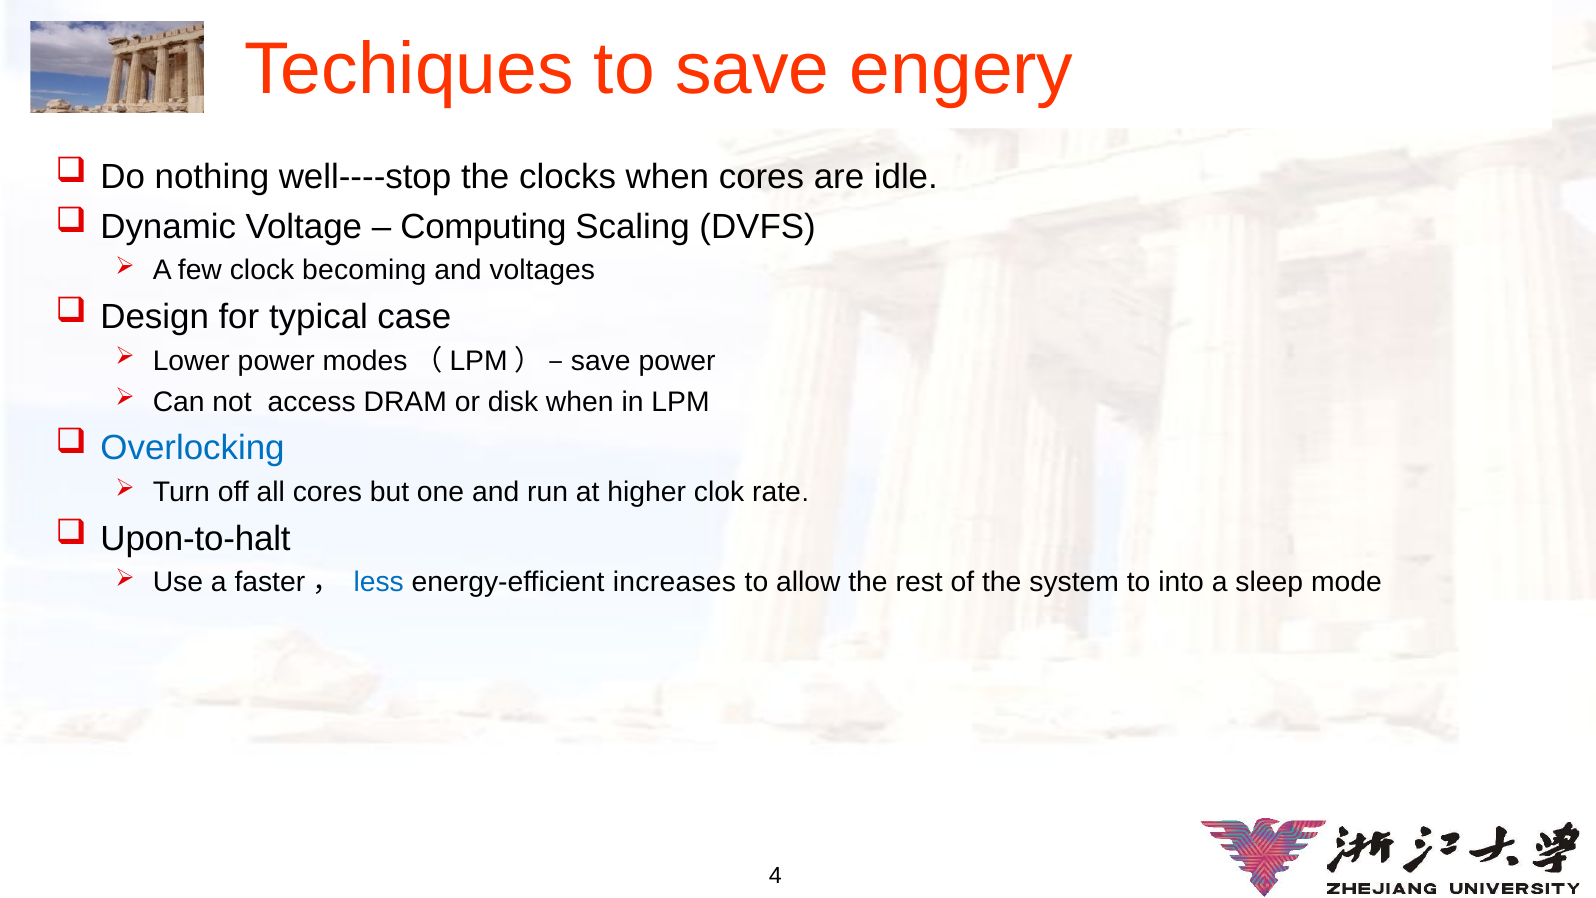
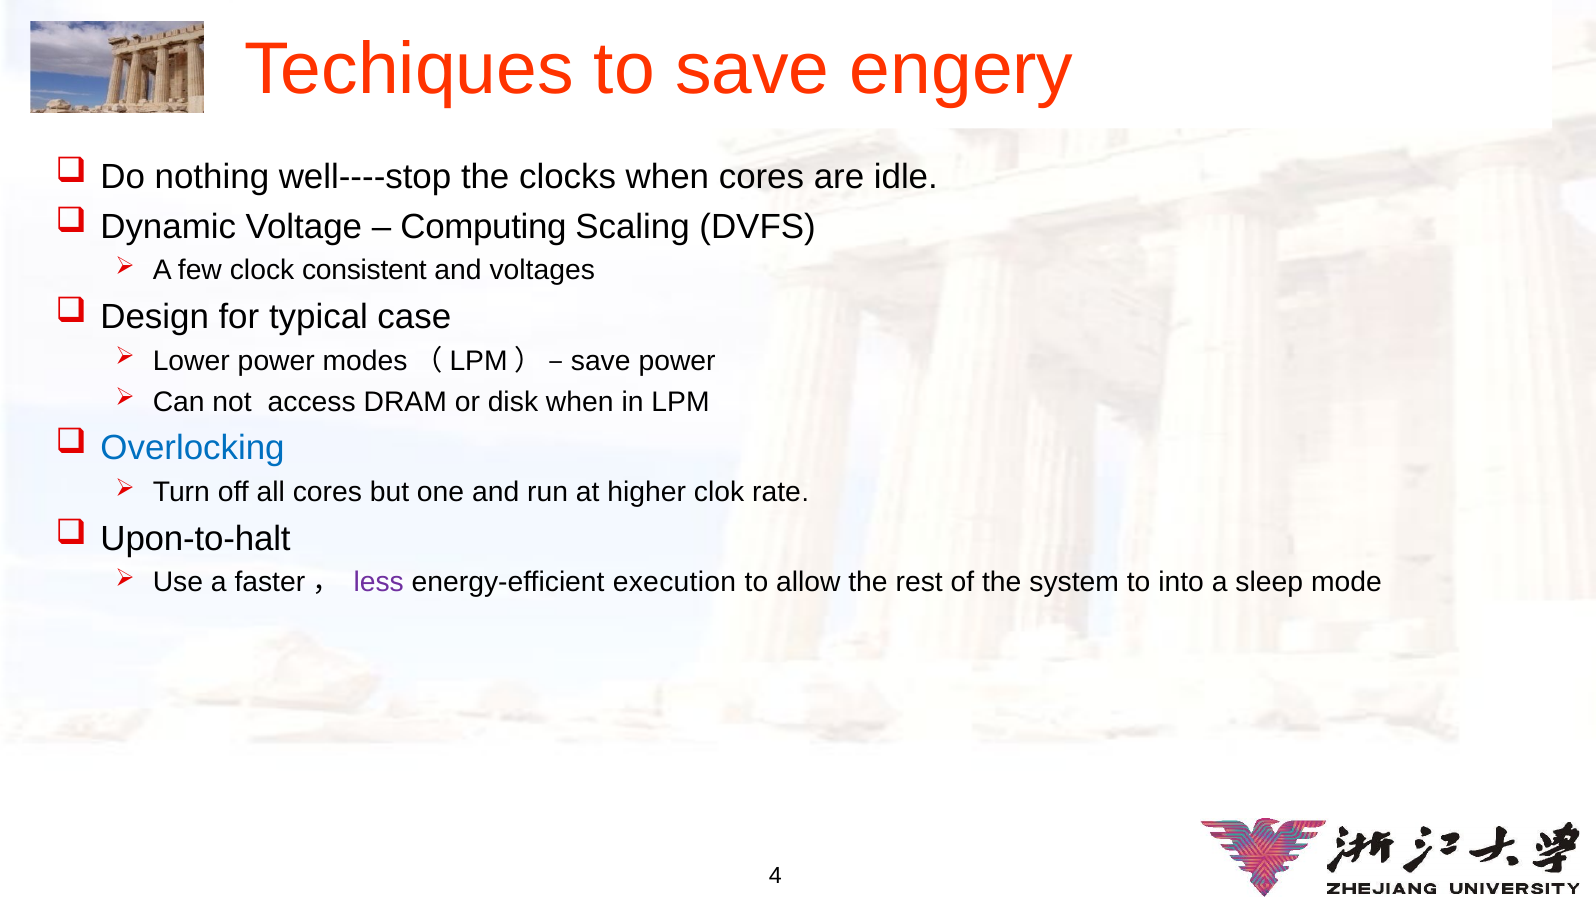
becoming: becoming -> consistent
less colour: blue -> purple
increases: increases -> execution
